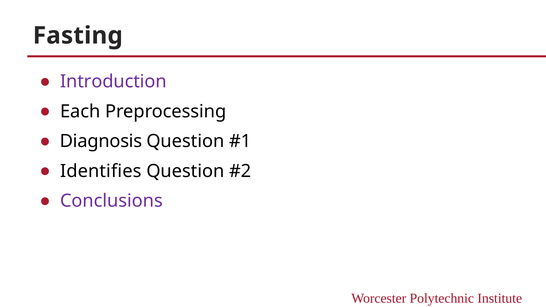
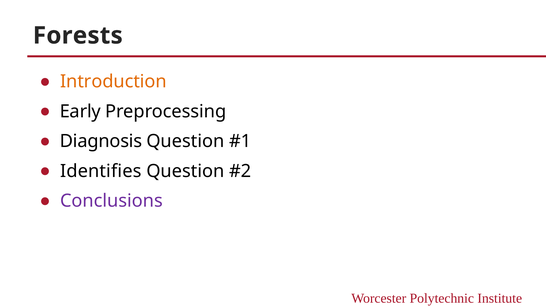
Fasting: Fasting -> Forests
Introduction colour: purple -> orange
Each: Each -> Early
